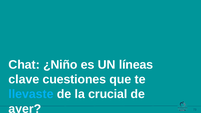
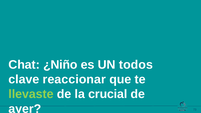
líneas: líneas -> todos
cuestiones: cuestiones -> reaccionar
llevaste colour: light blue -> light green
